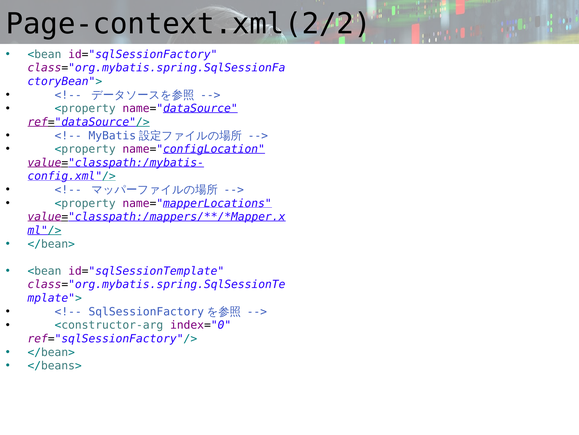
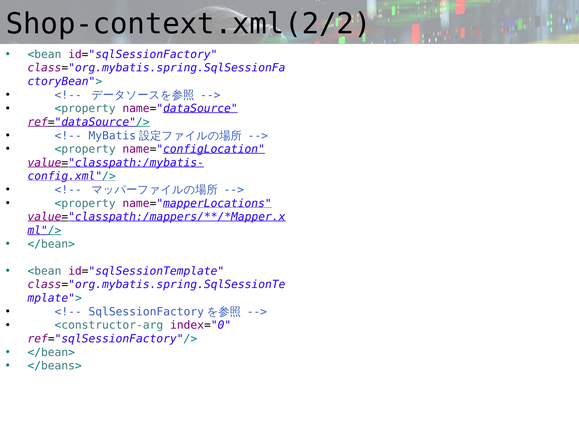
Page-context.xml(2/2: Page-context.xml(2/2 -> Shop-context.xml(2/2
